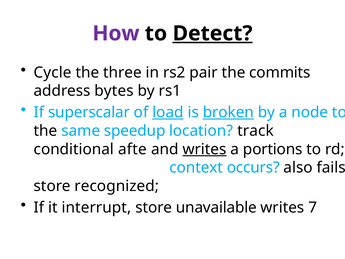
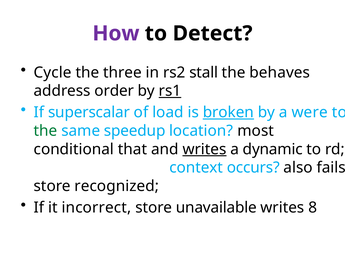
Detect underline: present -> none
pair: pair -> stall
commits: commits -> behaves
bytes: bytes -> order
rs1 underline: none -> present
load underline: present -> none
node: node -> were
the at (45, 131) colour: black -> green
track: track -> most
afte: afte -> that
portions: portions -> dynamic
interrupt: interrupt -> incorrect
7: 7 -> 8
